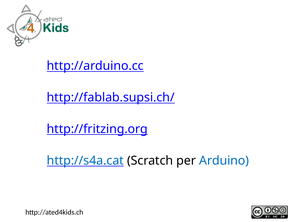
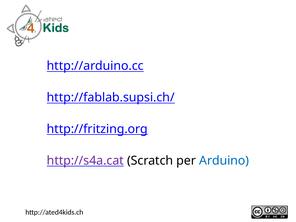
http://s4a.cat colour: blue -> purple
